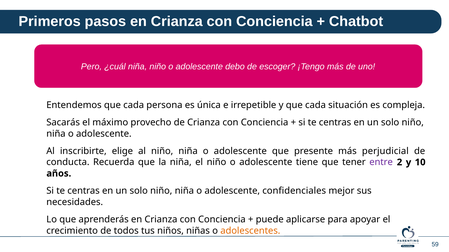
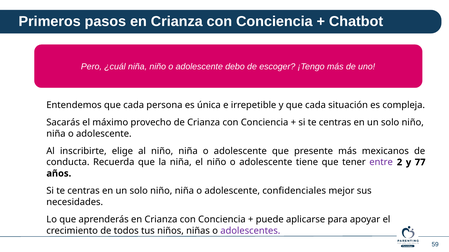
perjudicial: perjudicial -> mexicanos
10: 10 -> 77
adolescentes colour: orange -> purple
